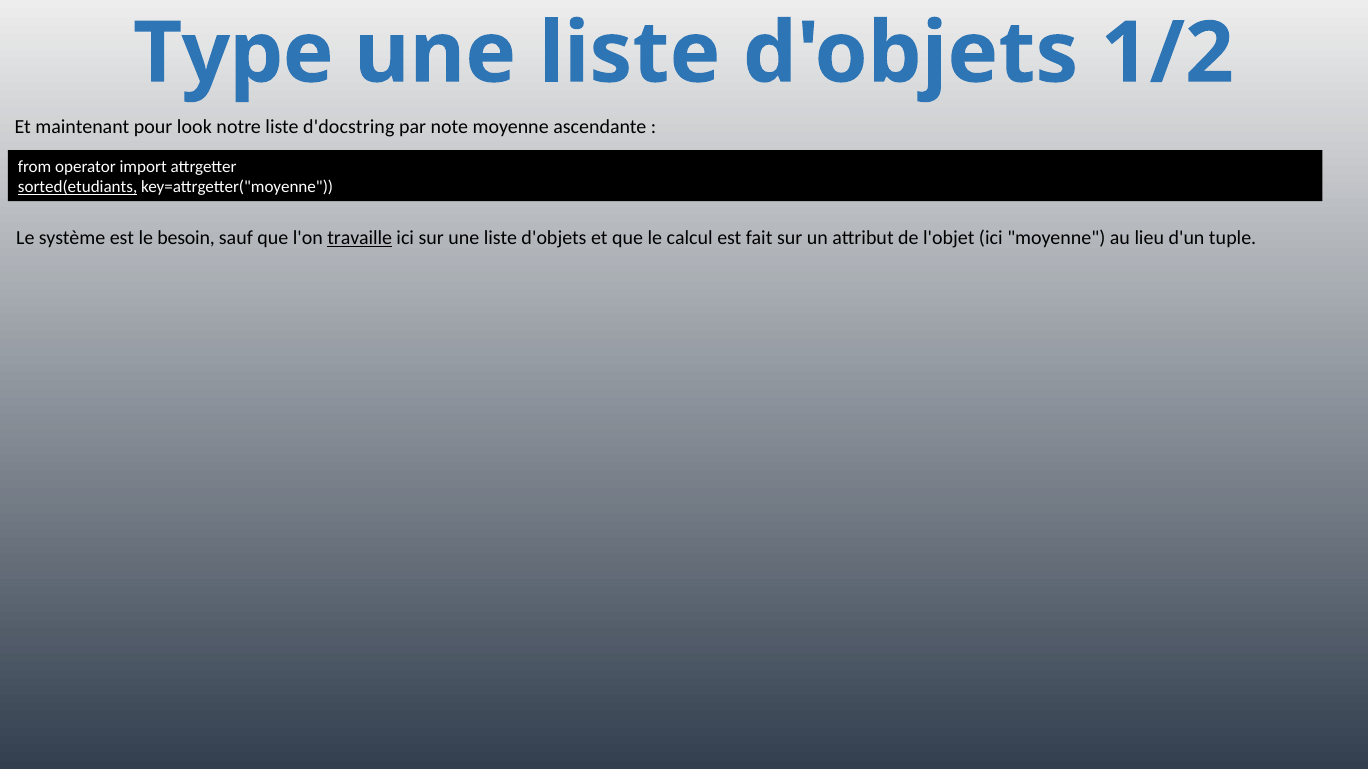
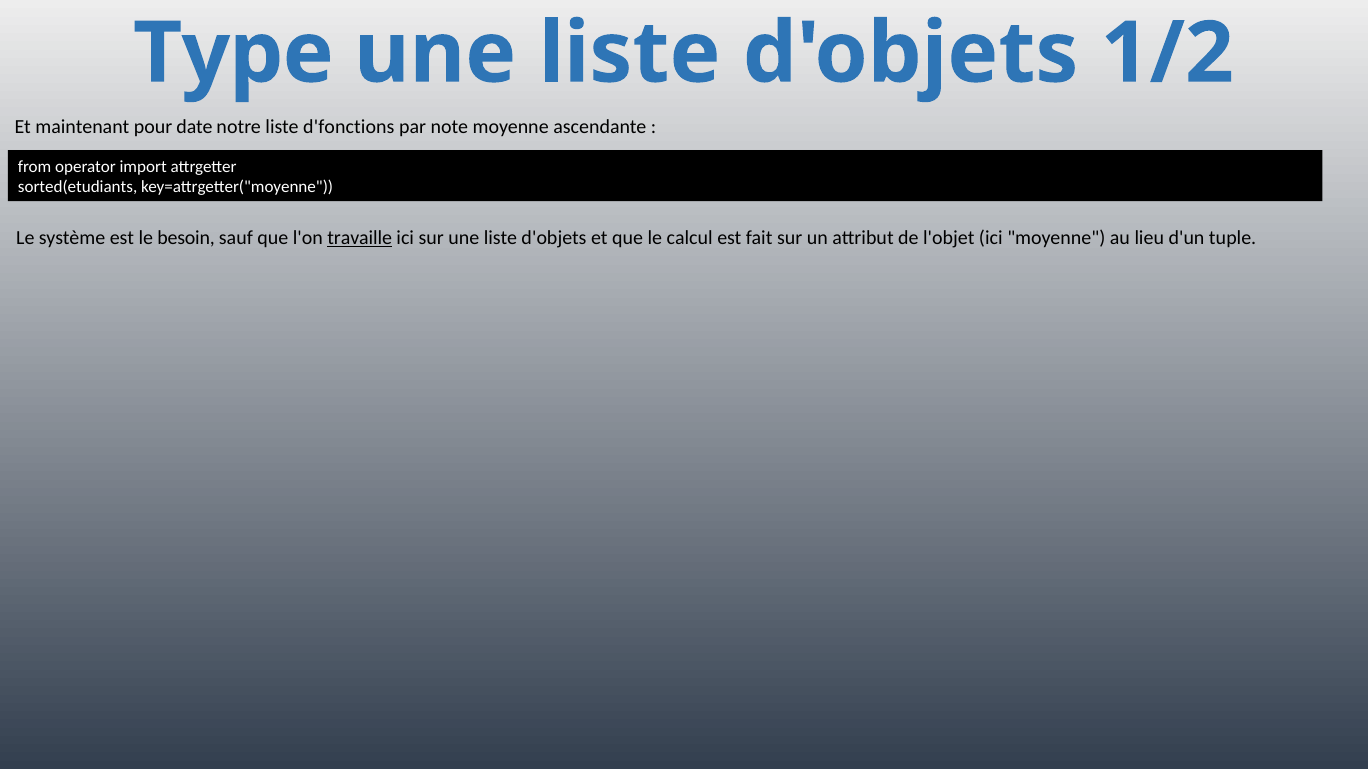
look: look -> date
d'docstring: d'docstring -> d'fonctions
sorted(etudiants underline: present -> none
